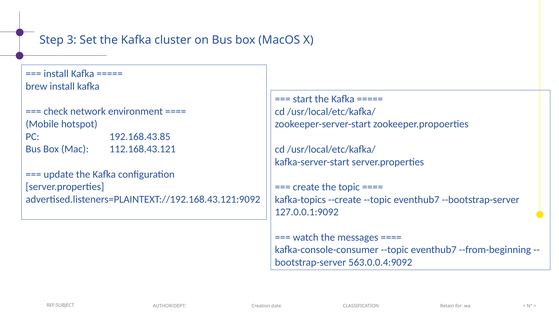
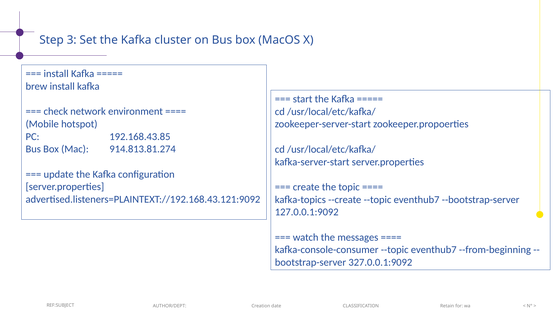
112.168.43.121: 112.168.43.121 -> 914.813.81.274
563.0.0.4:9092: 563.0.0.4:9092 -> 327.0.0.1:9092
